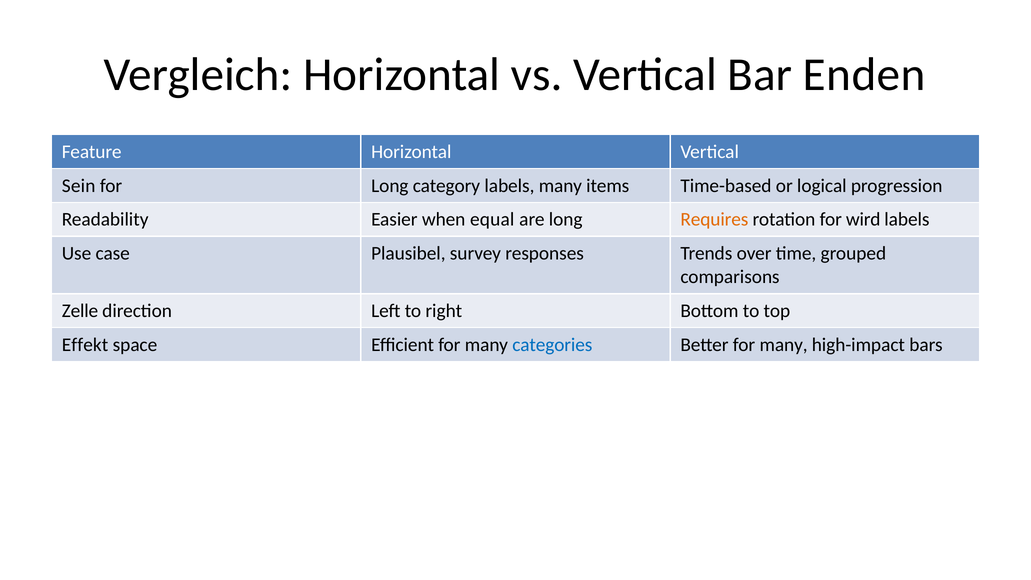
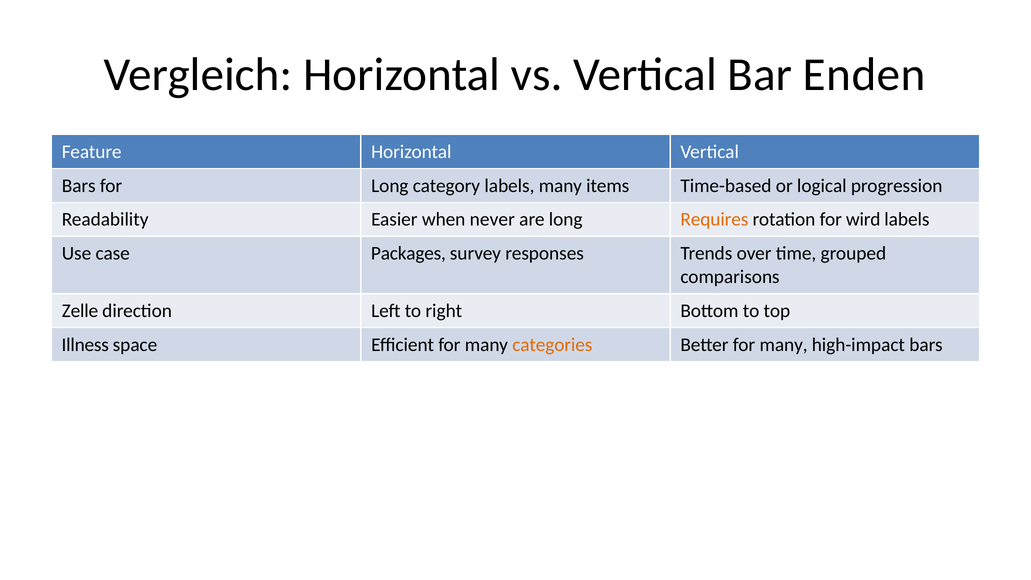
Sein at (79, 186): Sein -> Bars
equal: equal -> never
Plausibel: Plausibel -> Packages
Effekt: Effekt -> Illness
categories colour: blue -> orange
